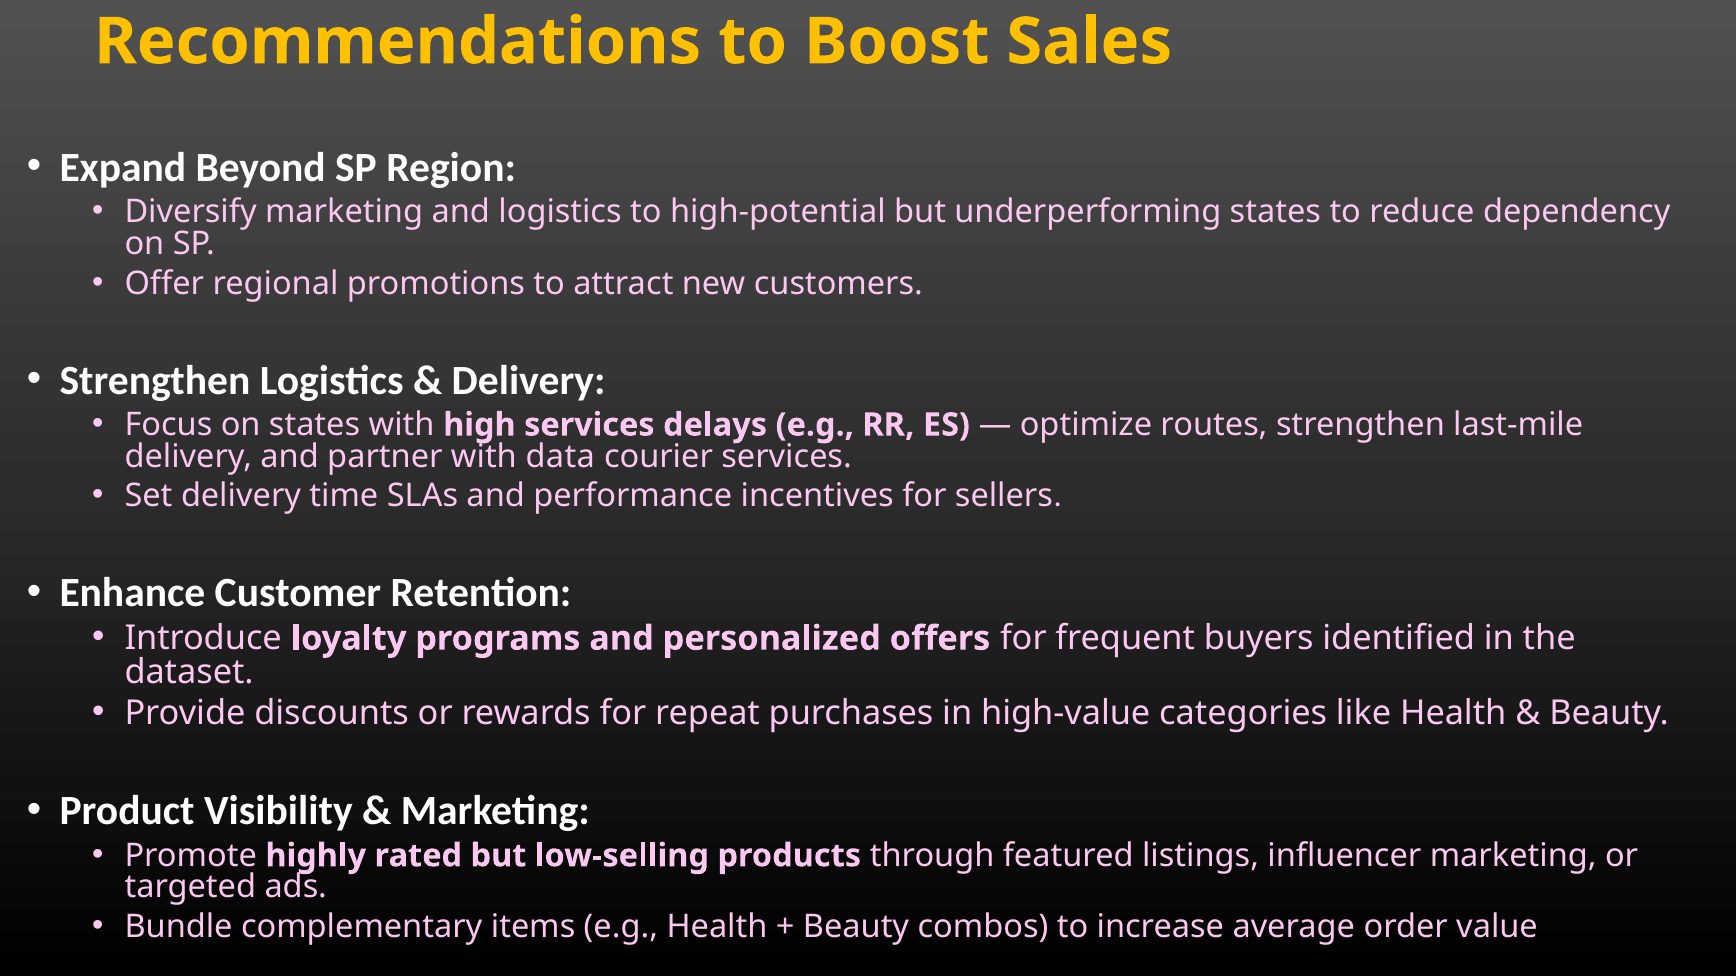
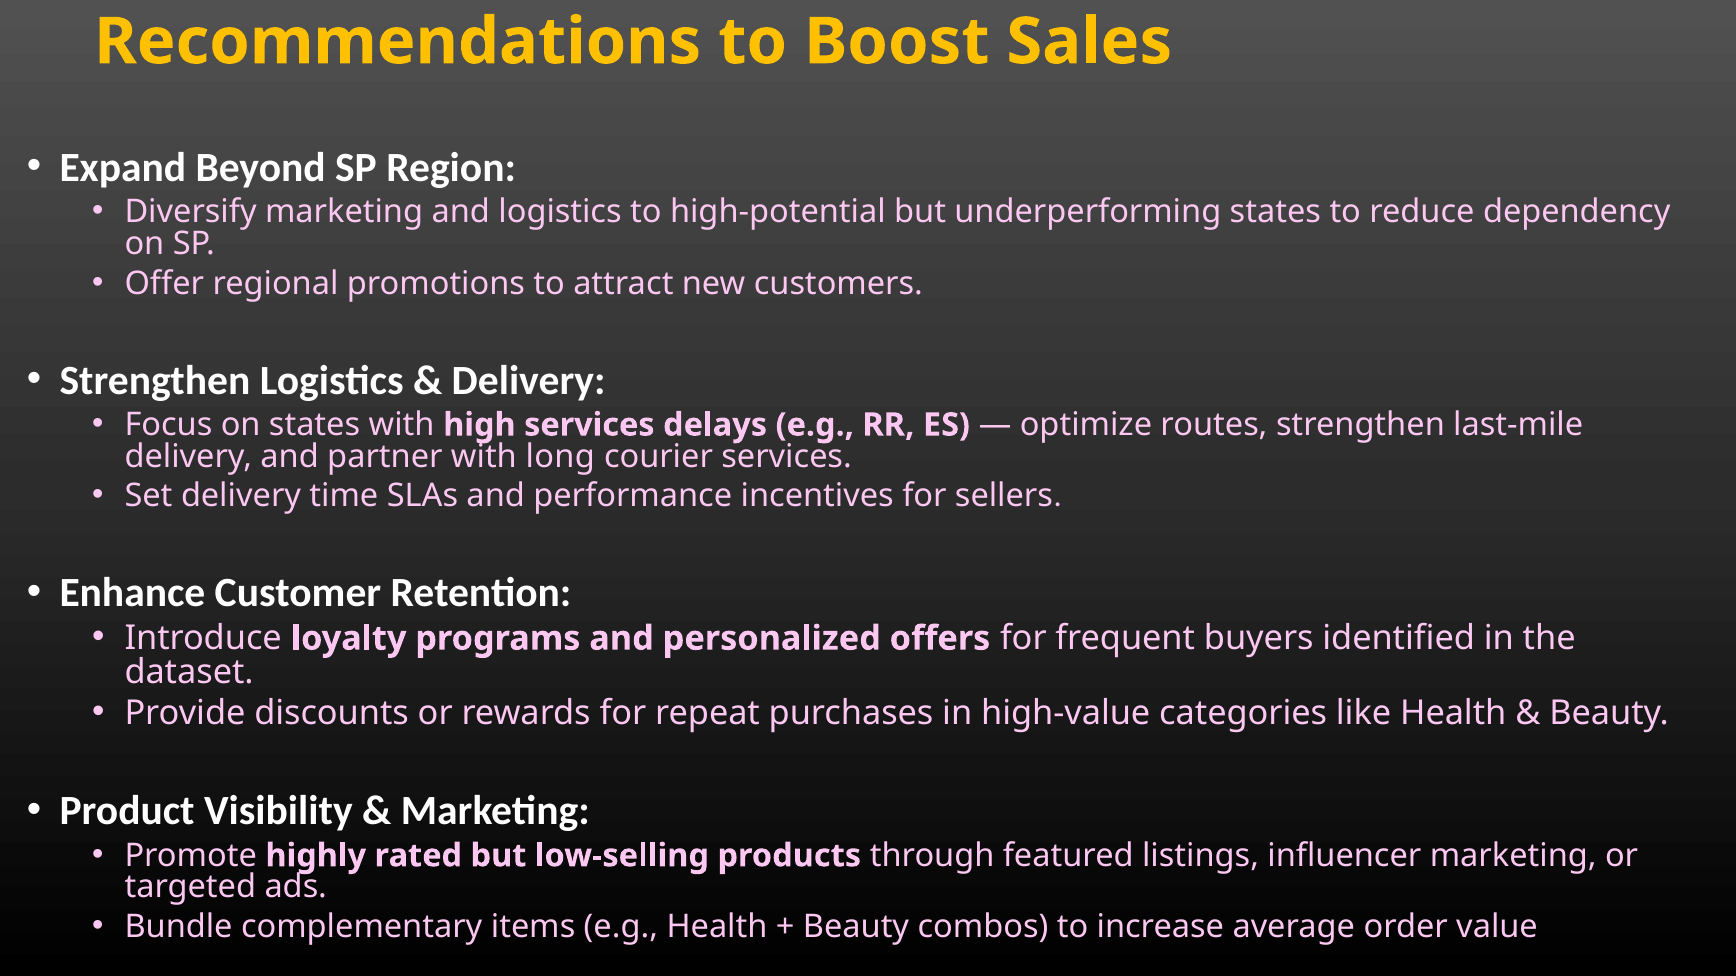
data: data -> long
